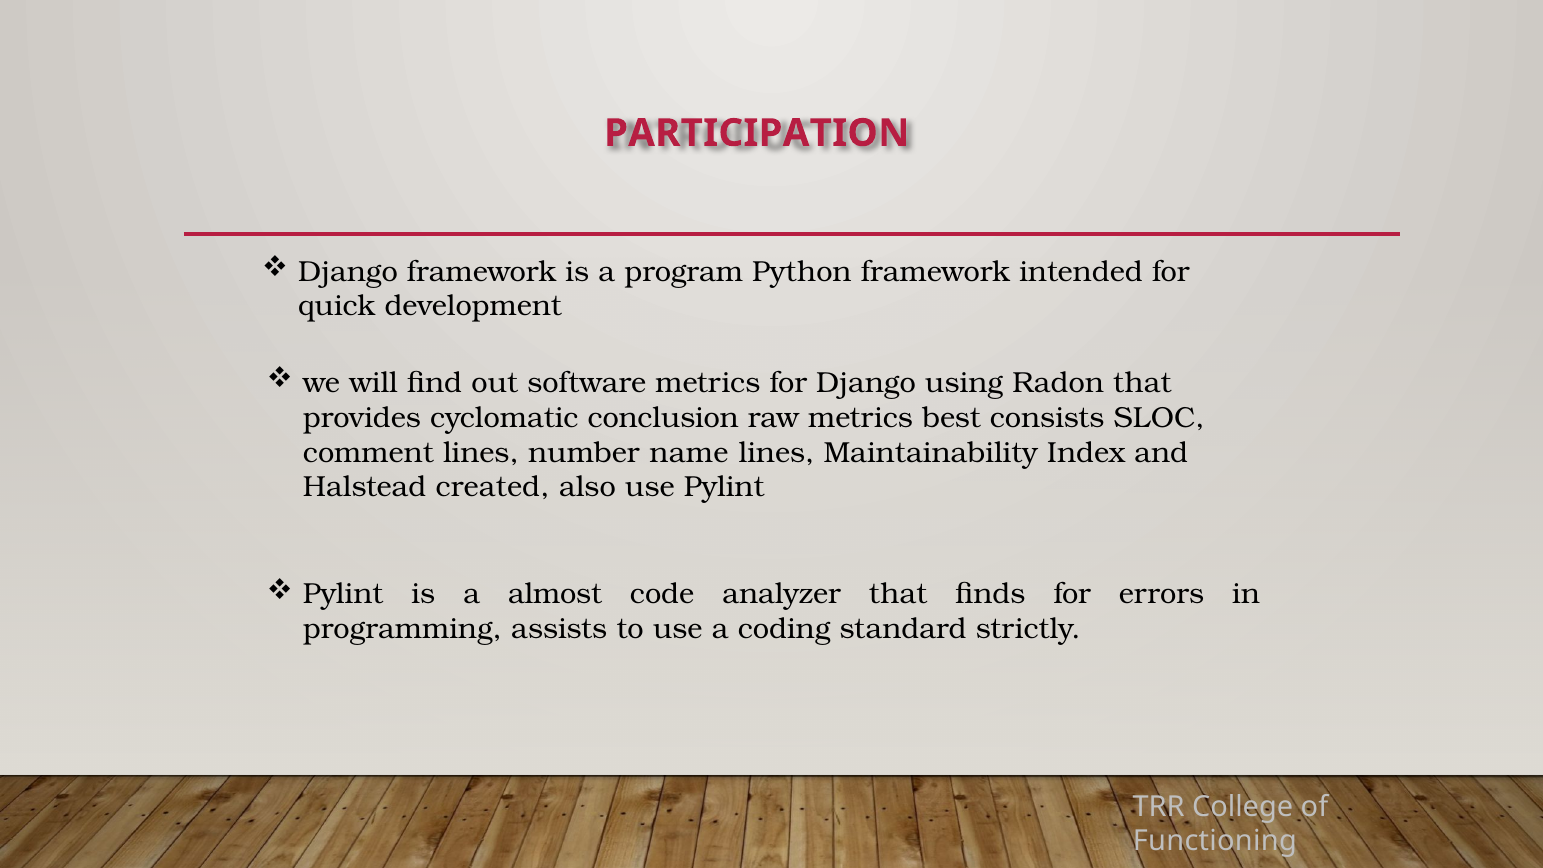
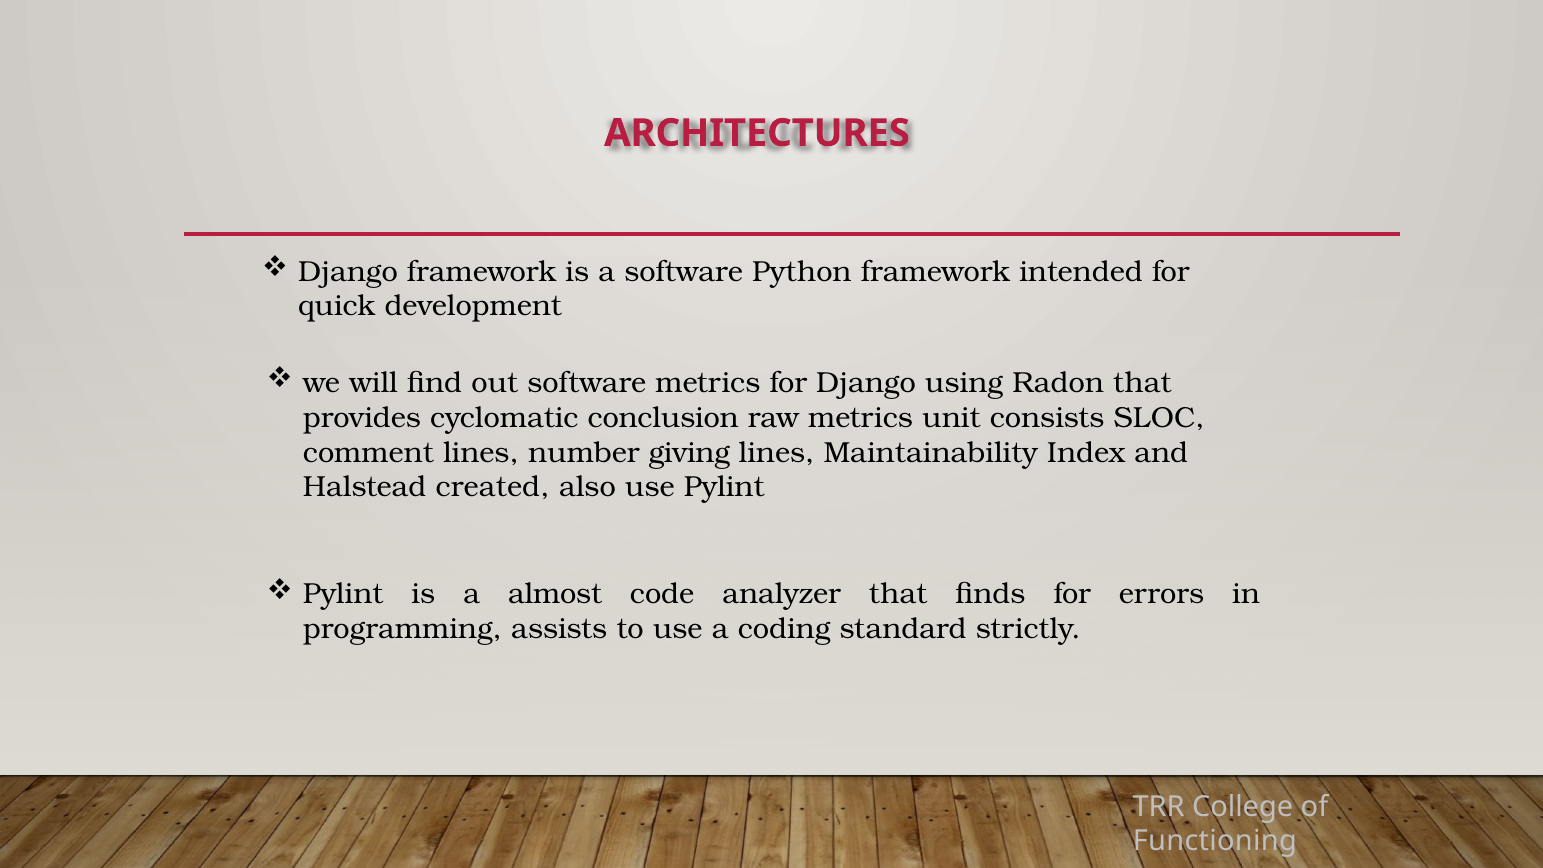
PARTICIPATION: PARTICIPATION -> ARCHITECTURES
a program: program -> software
best: best -> unit
name: name -> giving
